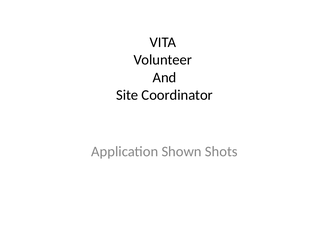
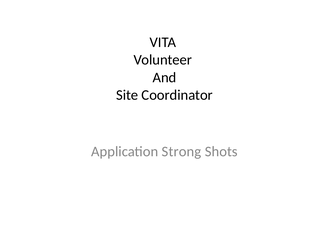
Shown: Shown -> Strong
